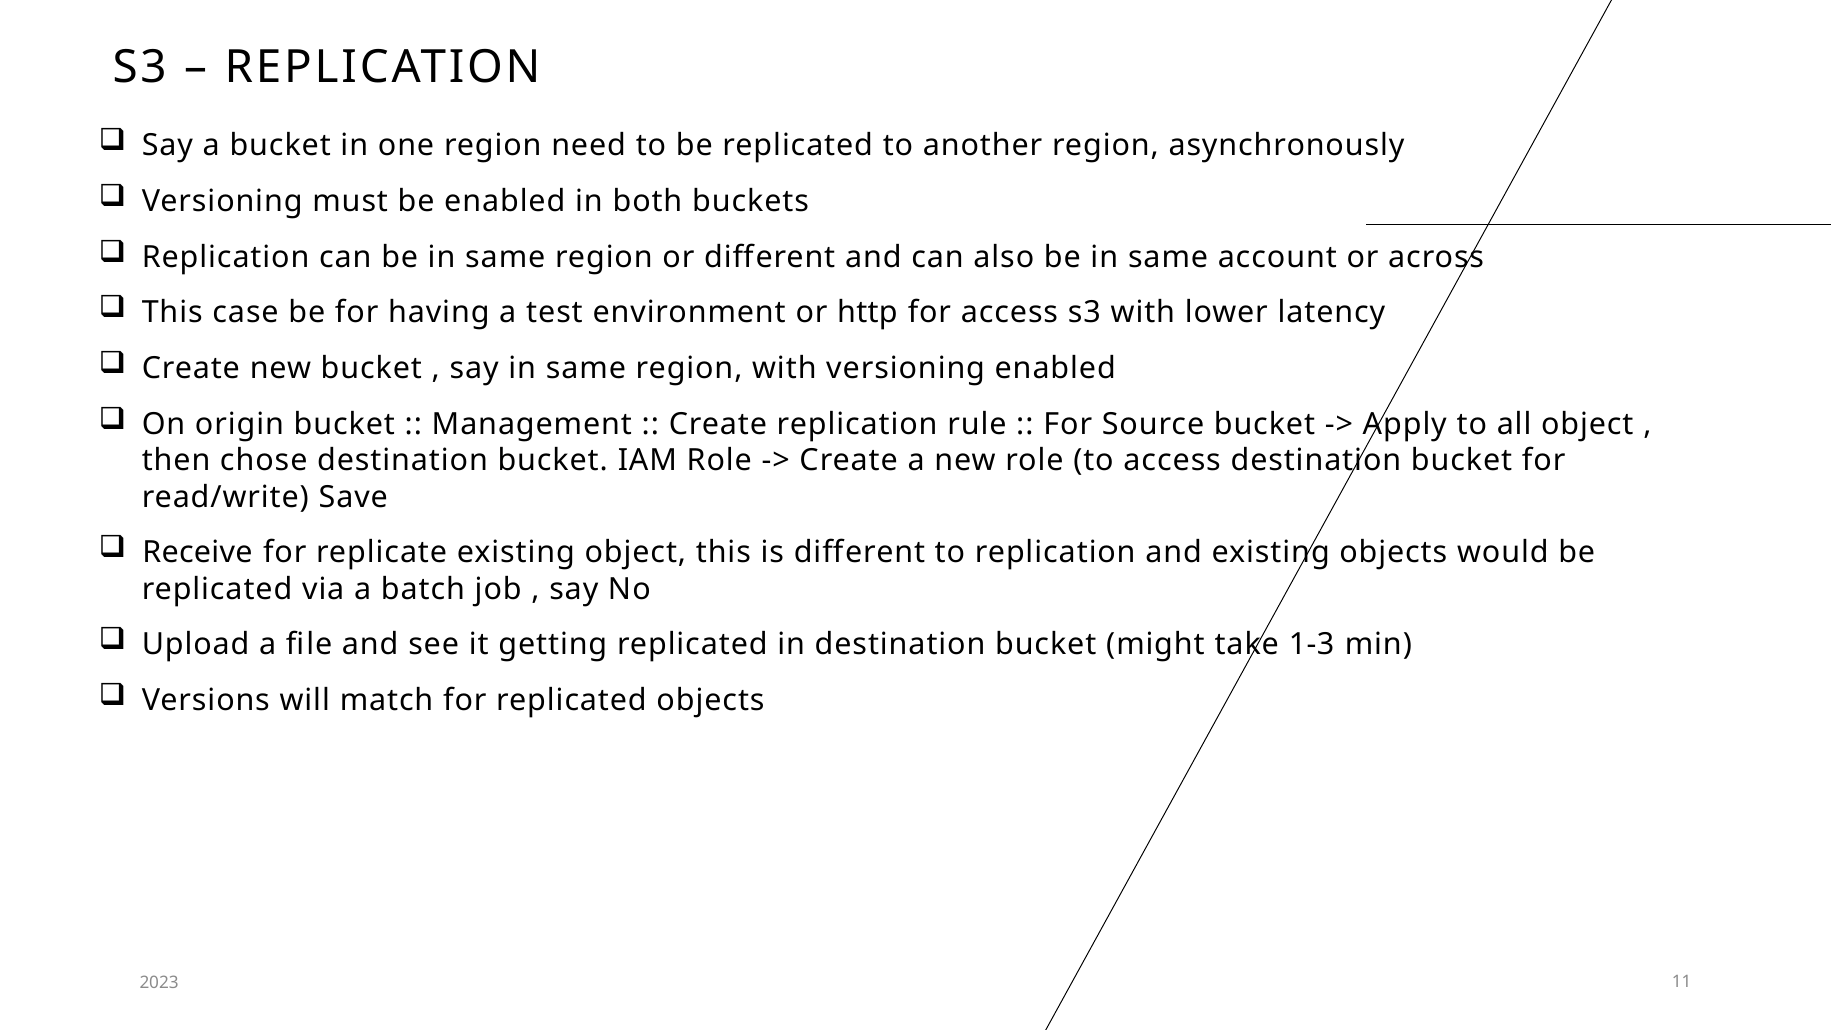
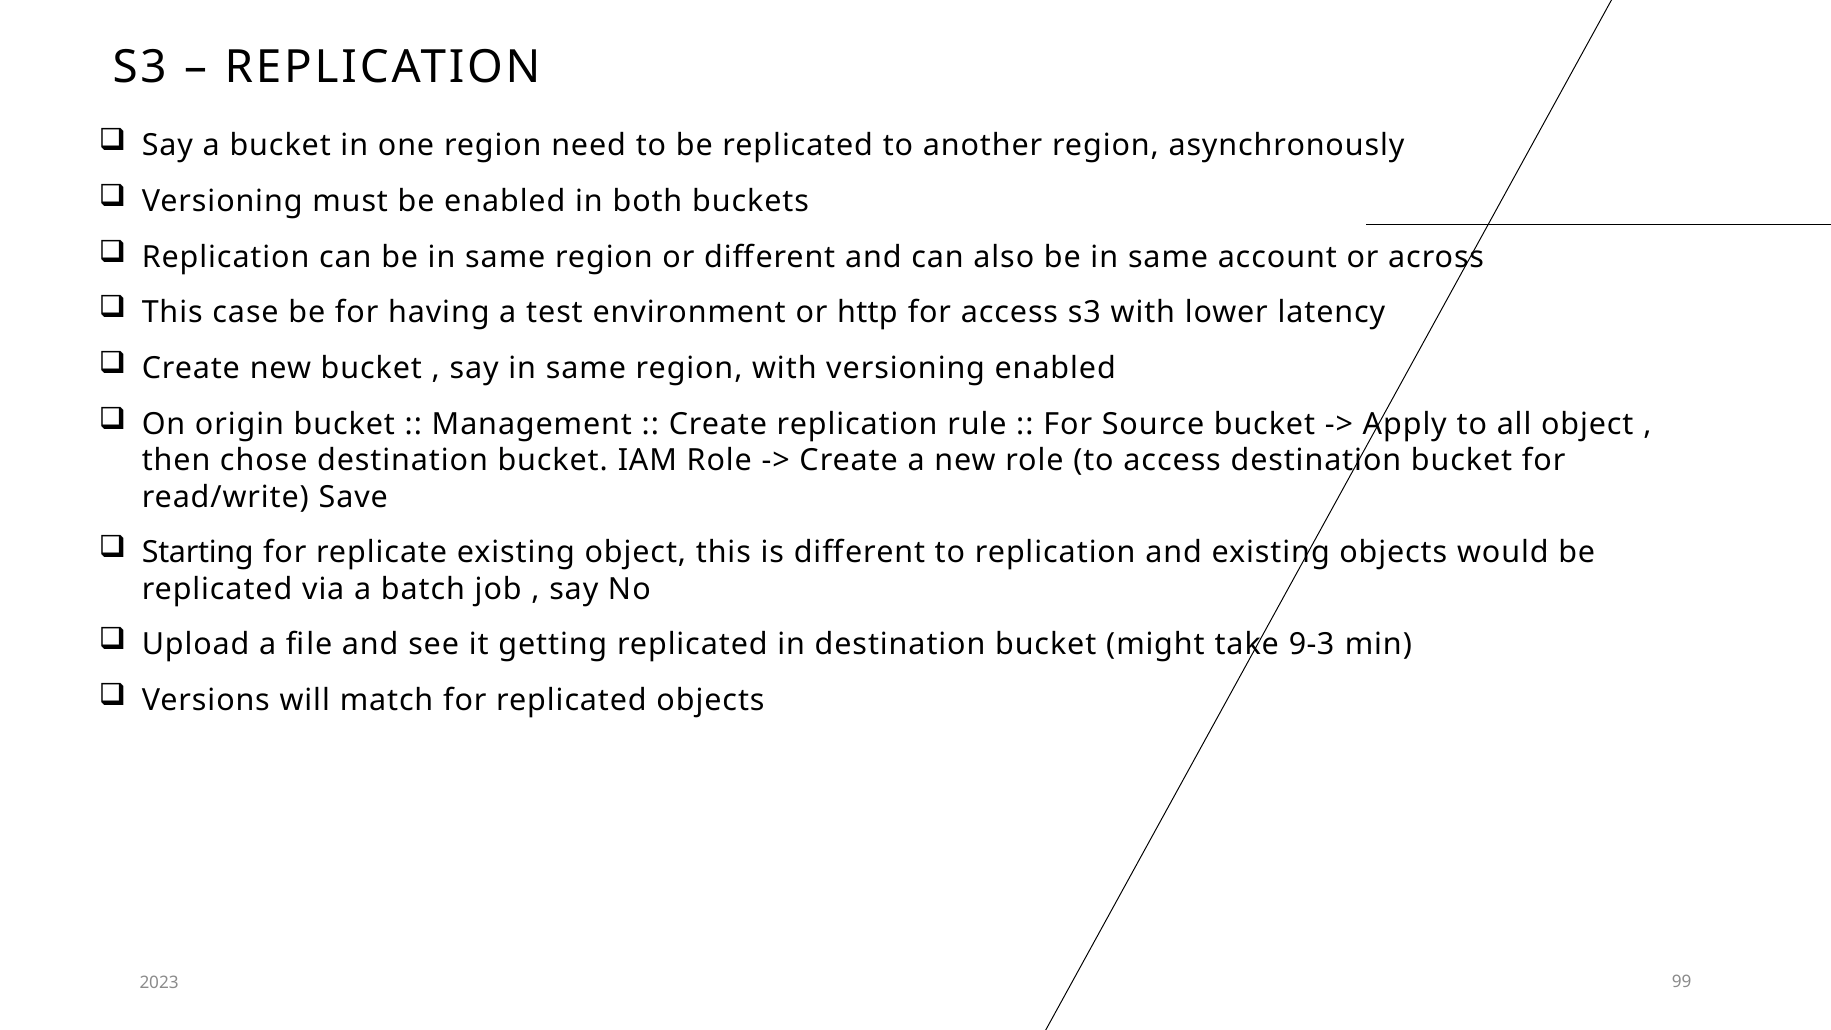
Receive: Receive -> Starting
1-3: 1-3 -> 9-3
11: 11 -> 99
